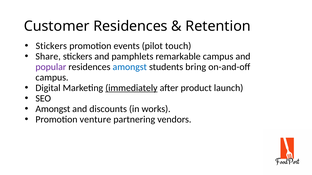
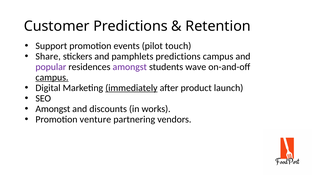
Customer Residences: Residences -> Predictions
Stickers at (51, 46): Stickers -> Support
pamphlets remarkable: remarkable -> predictions
amongst at (130, 67) colour: blue -> purple
bring: bring -> wave
campus at (52, 78) underline: none -> present
